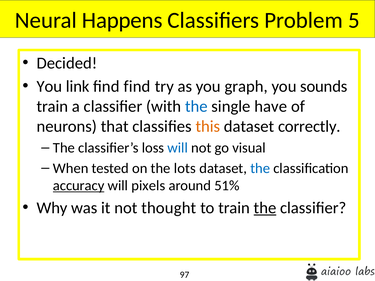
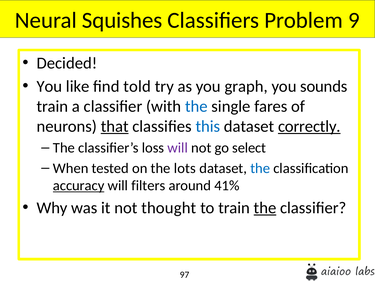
Happens: Happens -> Squishes
5: 5 -> 9
link: link -> like
find find: find -> told
have: have -> fares
that underline: none -> present
this colour: orange -> blue
correctly underline: none -> present
will at (178, 148) colour: blue -> purple
visual: visual -> select
pixels: pixels -> filters
51%: 51% -> 41%
